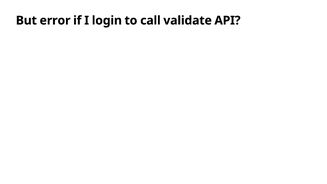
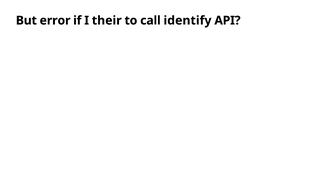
login: login -> their
validate: validate -> identify
